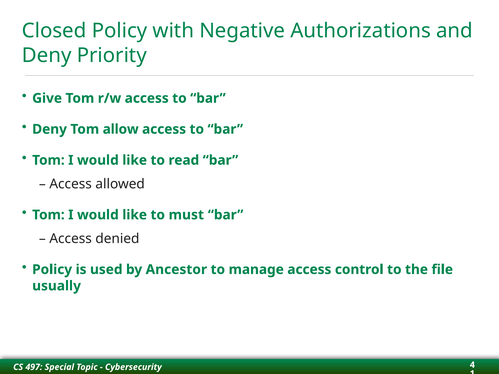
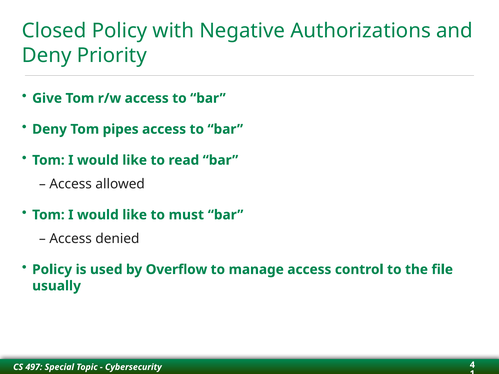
allow: allow -> pipes
Ancestor: Ancestor -> Overflow
